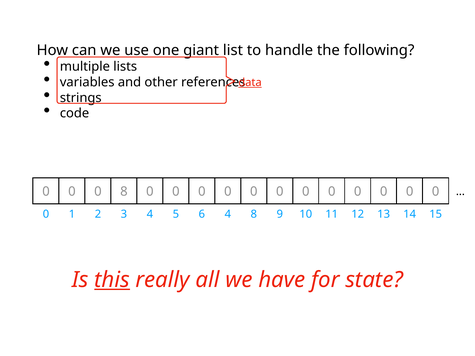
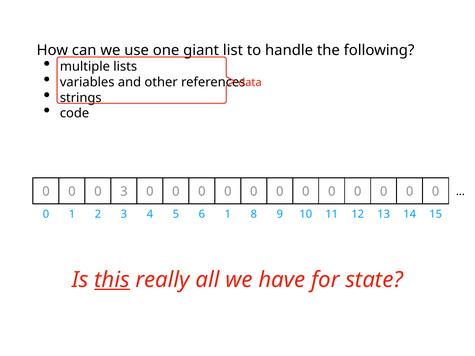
data underline: present -> none
0 8: 8 -> 3
0 4: 4 -> 1
